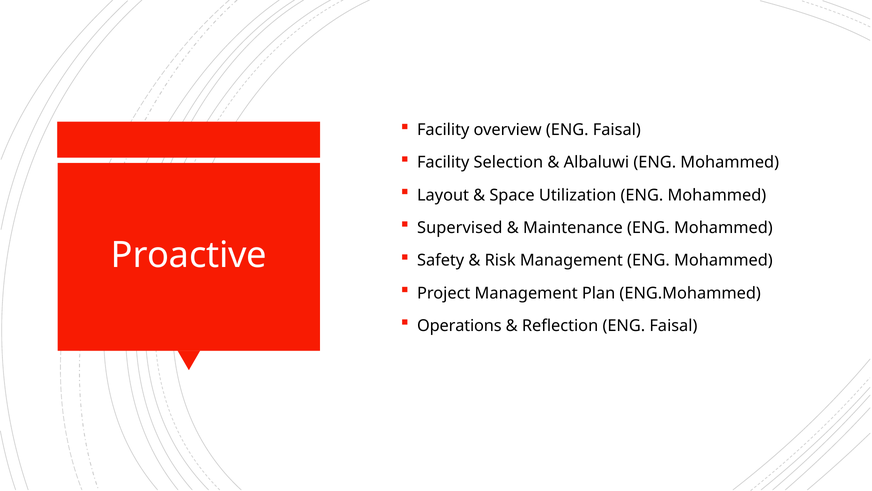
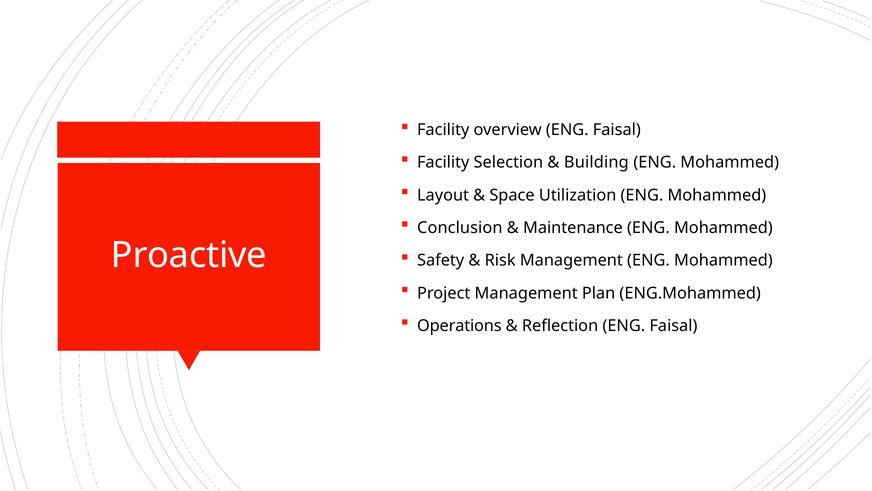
Albaluwi: Albaluwi -> Building
Supervised: Supervised -> Conclusion
